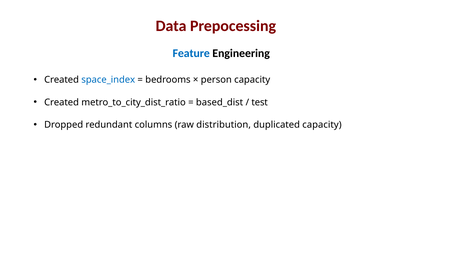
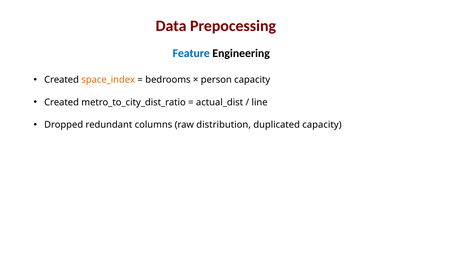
space_index colour: blue -> orange
based_dist: based_dist -> actual_dist
test: test -> line
